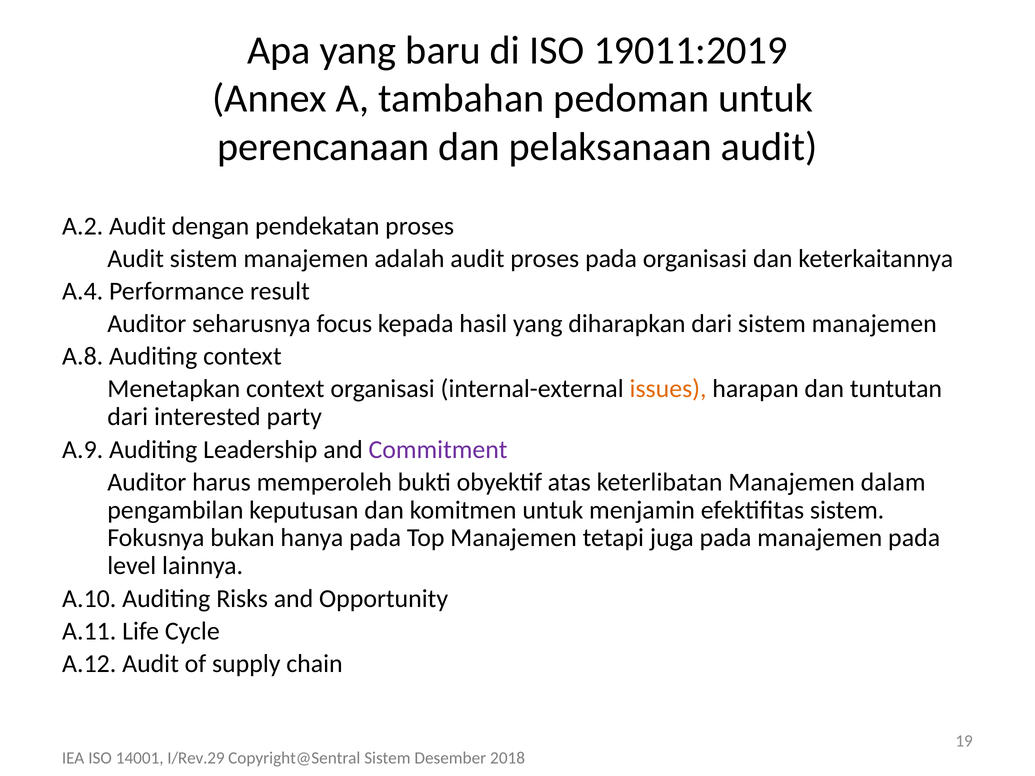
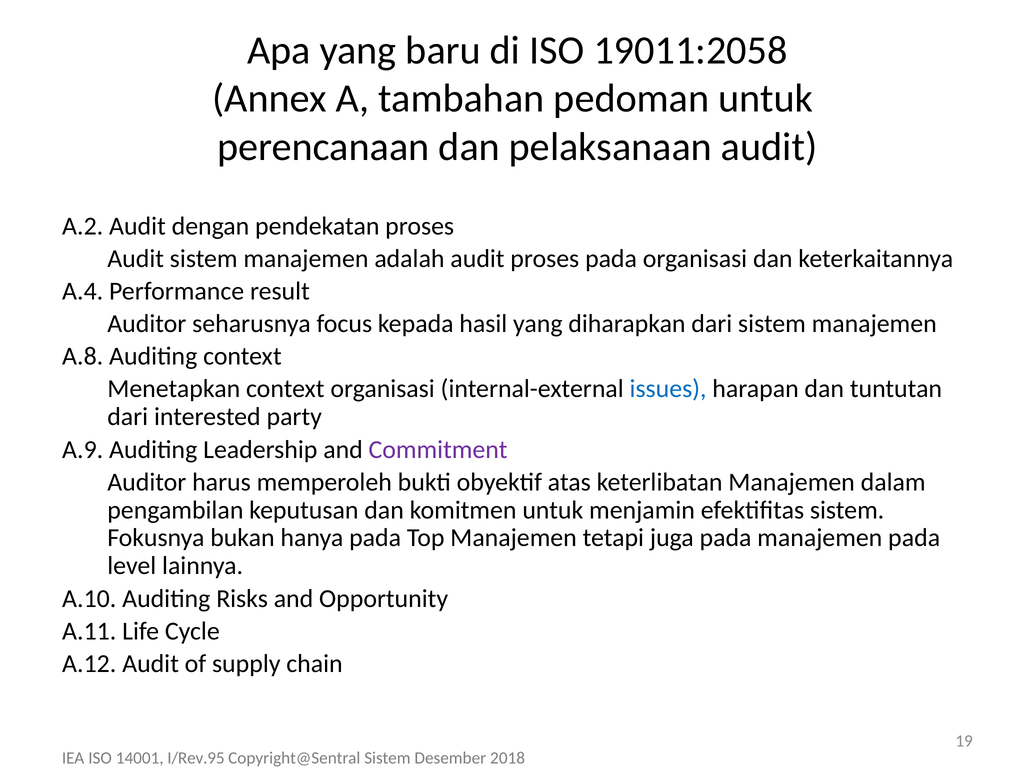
19011:2019: 19011:2019 -> 19011:2058
issues colour: orange -> blue
I/Rev.29: I/Rev.29 -> I/Rev.95
